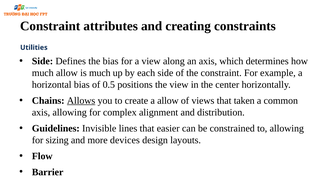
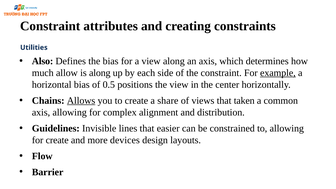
Side at (43, 61): Side -> Also
is much: much -> along
example underline: none -> present
a allow: allow -> share
for sizing: sizing -> create
